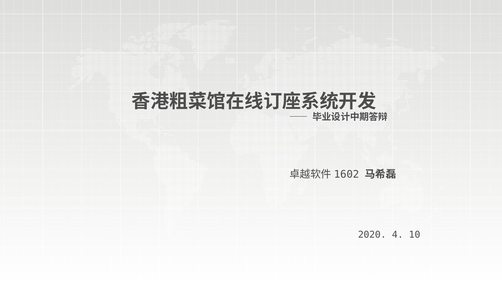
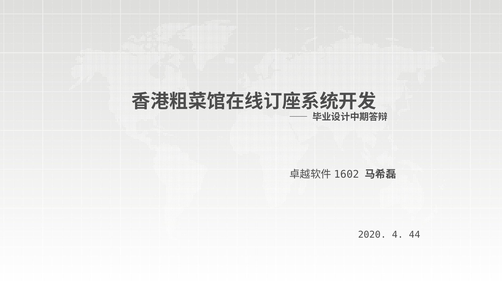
10: 10 -> 44
